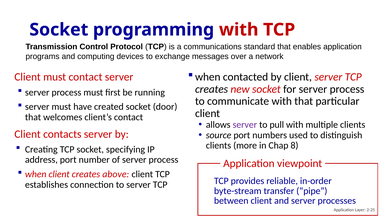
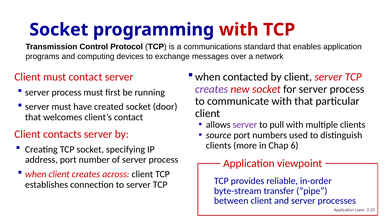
creates at (212, 89) colour: black -> purple
8: 8 -> 6
above: above -> across
